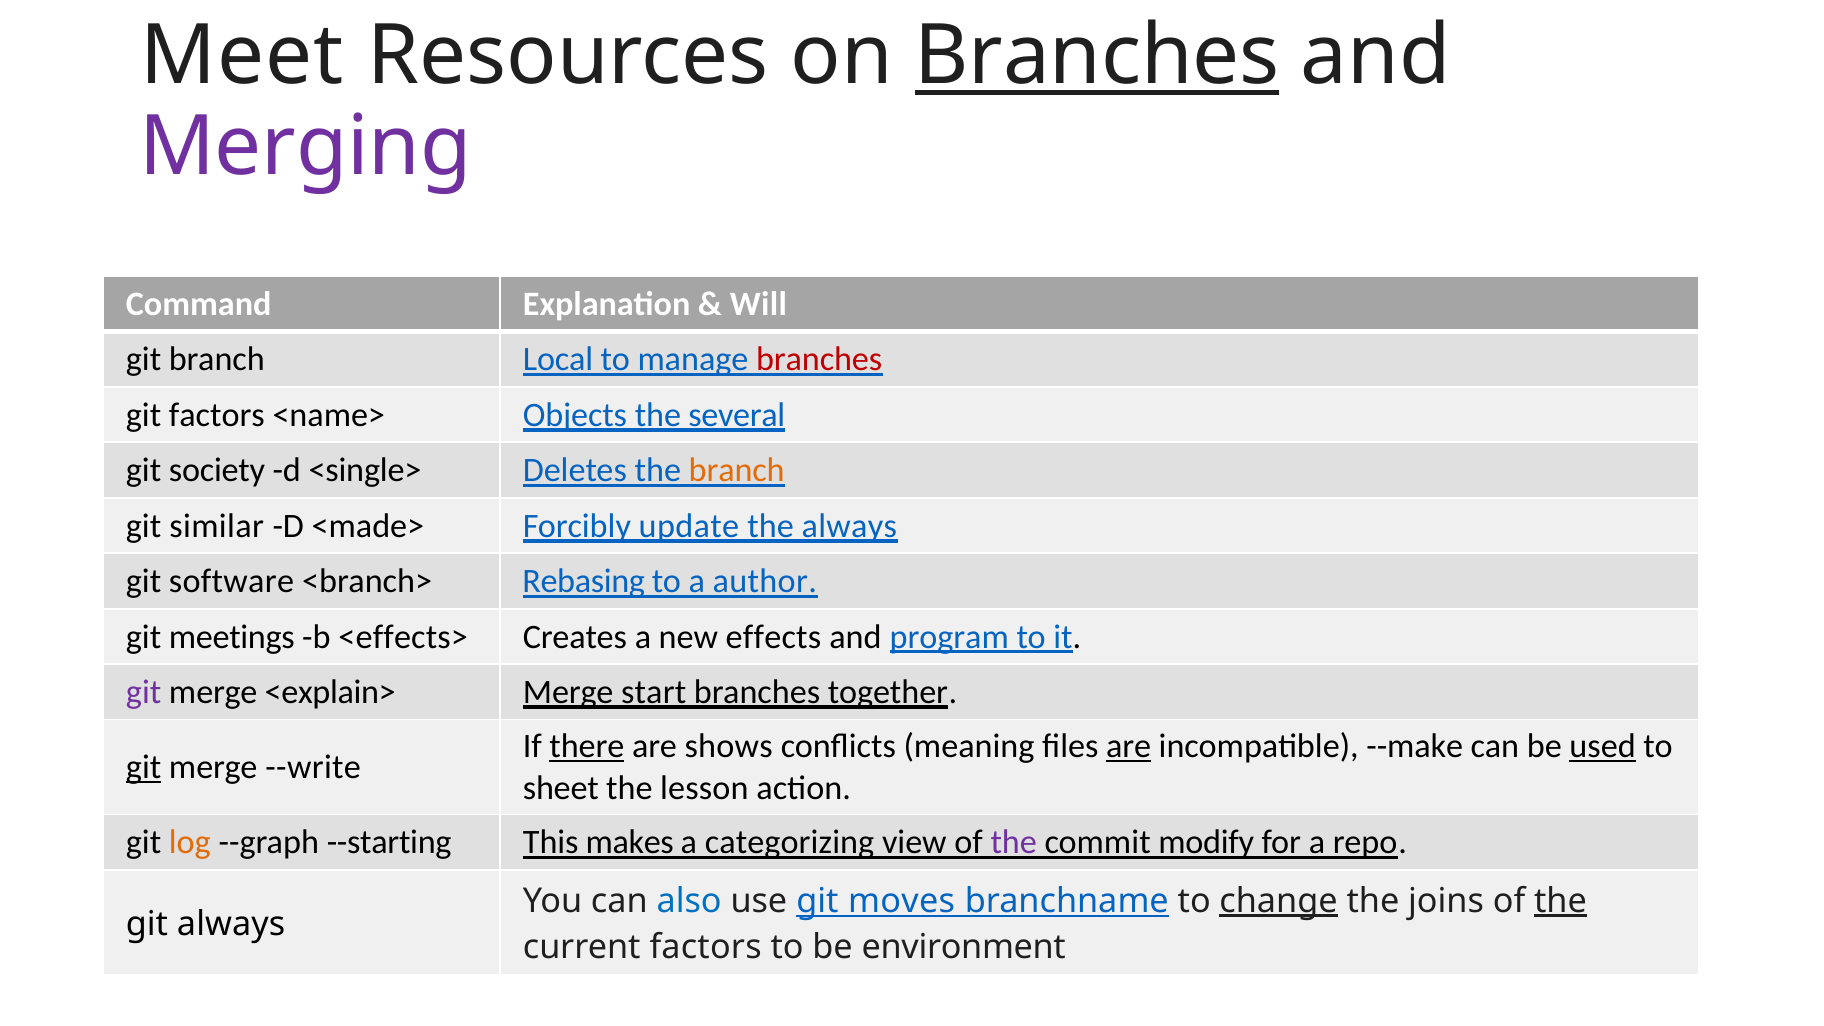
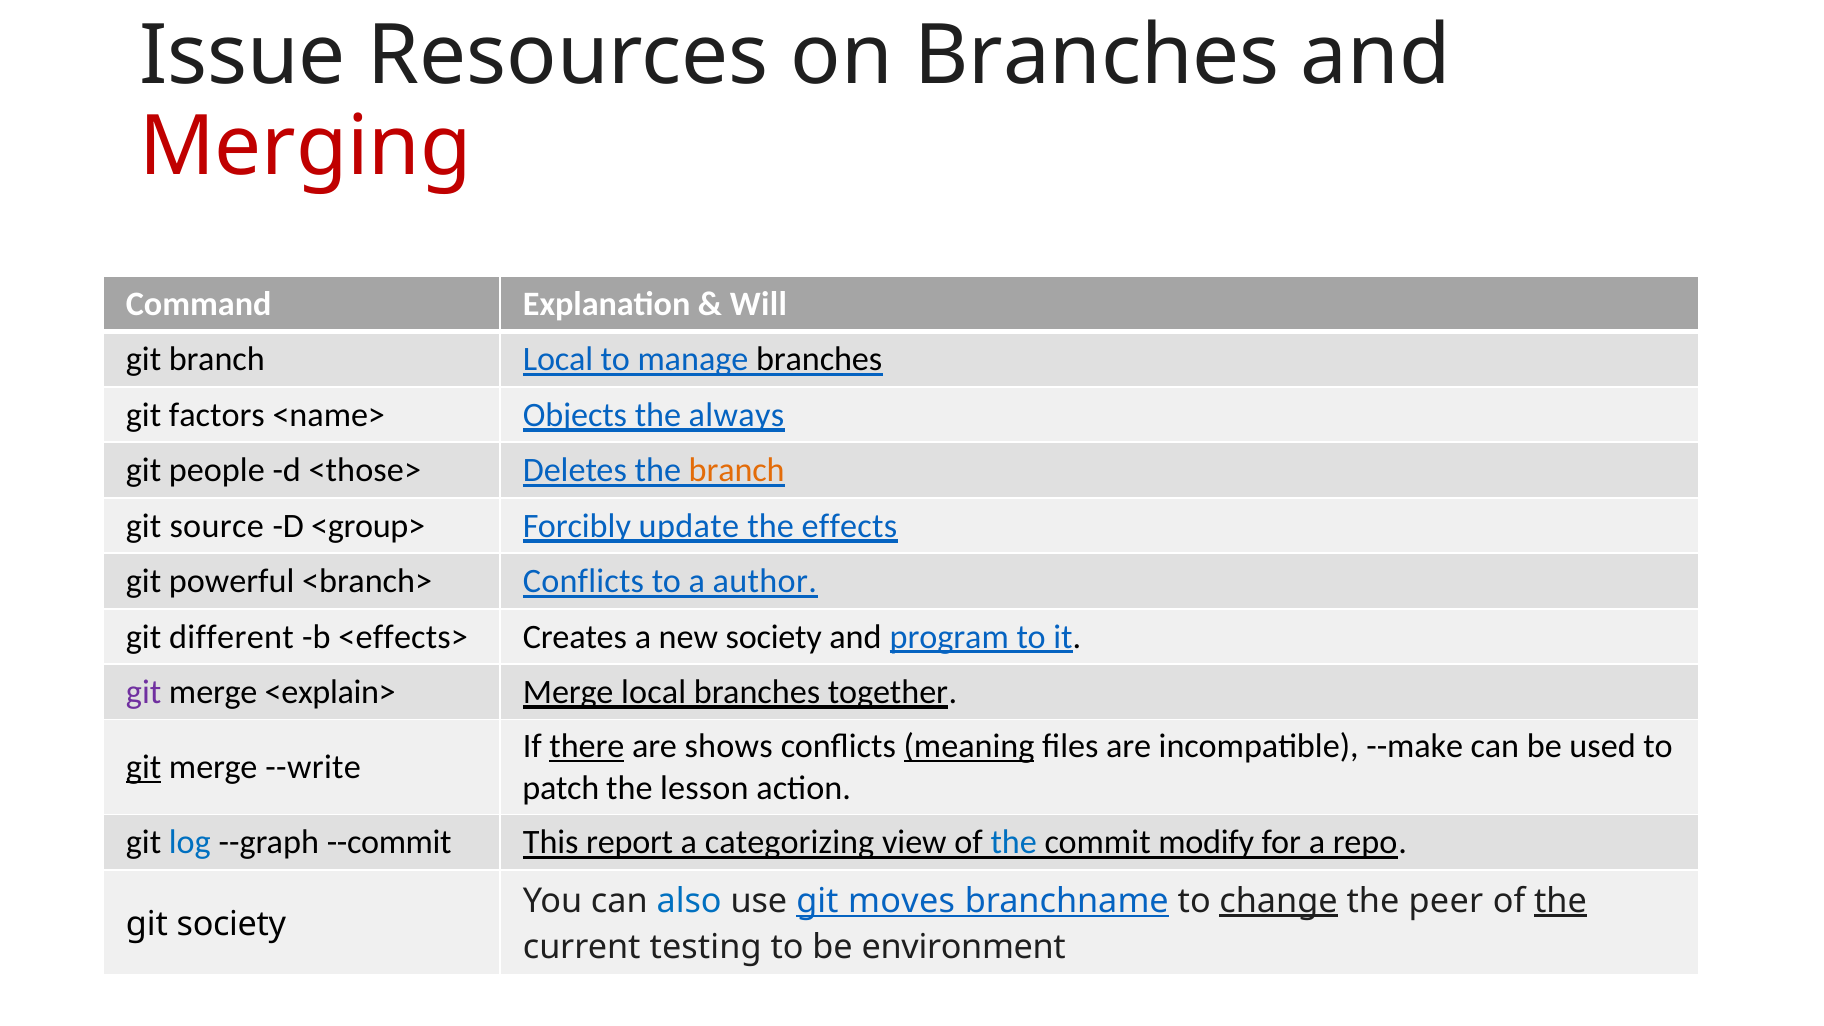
Meet: Meet -> Issue
Branches at (1097, 56) underline: present -> none
Merging colour: purple -> red
branches at (819, 359) colour: red -> black
several: several -> always
society: society -> people
<single>: <single> -> <those>
similar: similar -> source
<made>: <made> -> <group>
the always: always -> effects
software: software -> powerful
<branch> Rebasing: Rebasing -> Conflicts
meetings: meetings -> different
new effects: effects -> society
Merge start: start -> local
meaning underline: none -> present
are at (1129, 747) underline: present -> none
used underline: present -> none
sheet: sheet -> patch
log colour: orange -> blue
--starting: --starting -> --commit
makes: makes -> report
the at (1014, 843) colour: purple -> blue
joins: joins -> peer
git always: always -> society
current factors: factors -> testing
